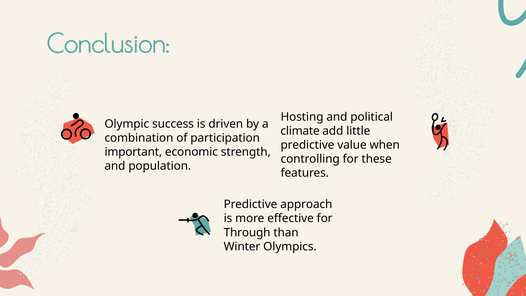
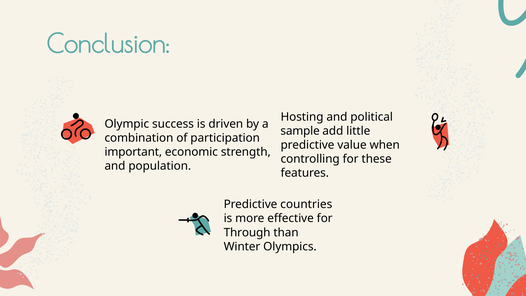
climate: climate -> sample
approach: approach -> countries
